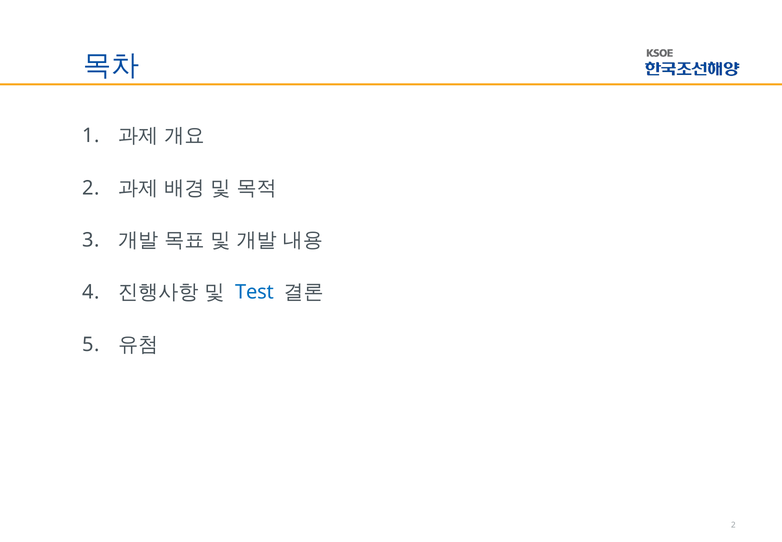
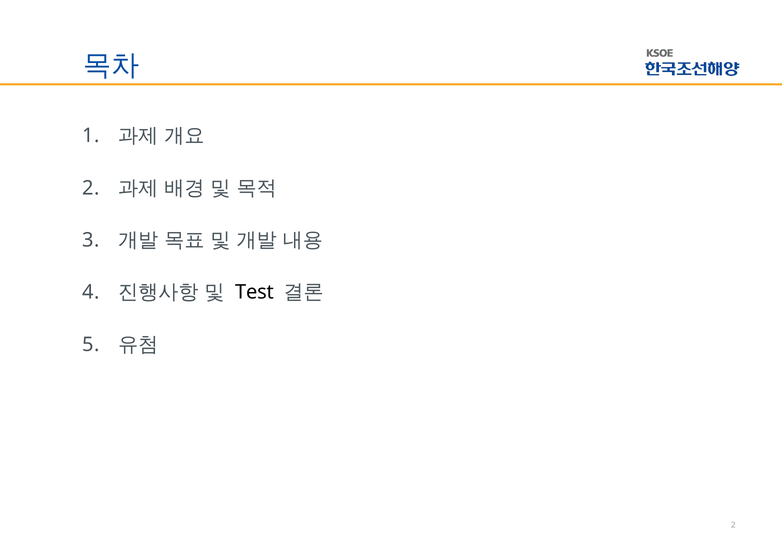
Test colour: blue -> black
